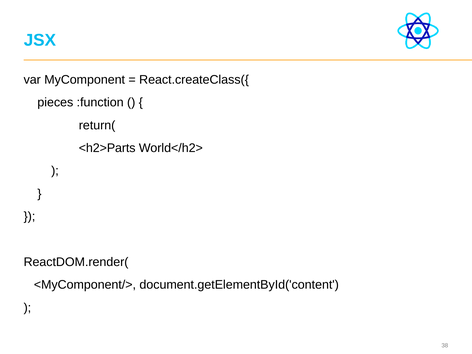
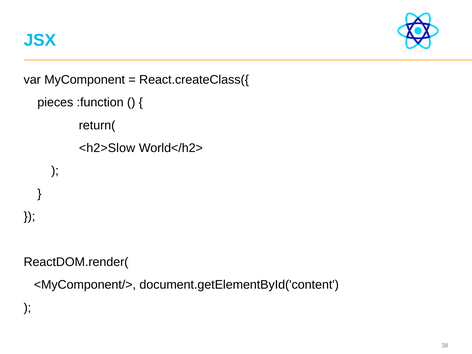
<h2>Parts: <h2>Parts -> <h2>Slow
